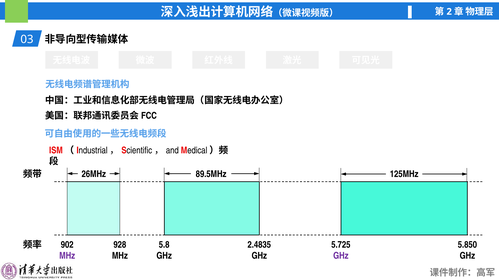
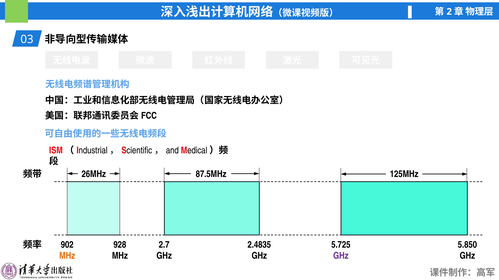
89.5MHz: 89.5MHz -> 87.5MHz
5.8: 5.8 -> 2.7
MHz at (67, 257) colour: purple -> orange
